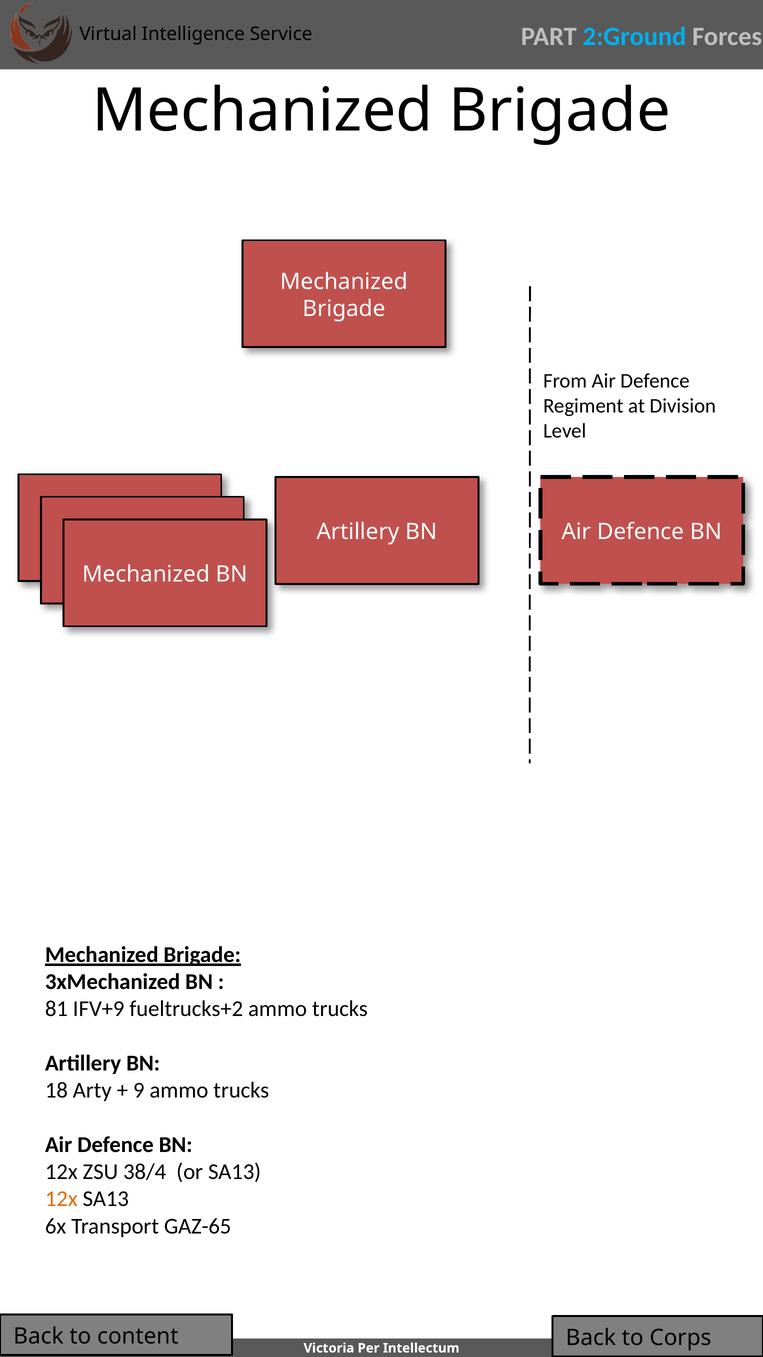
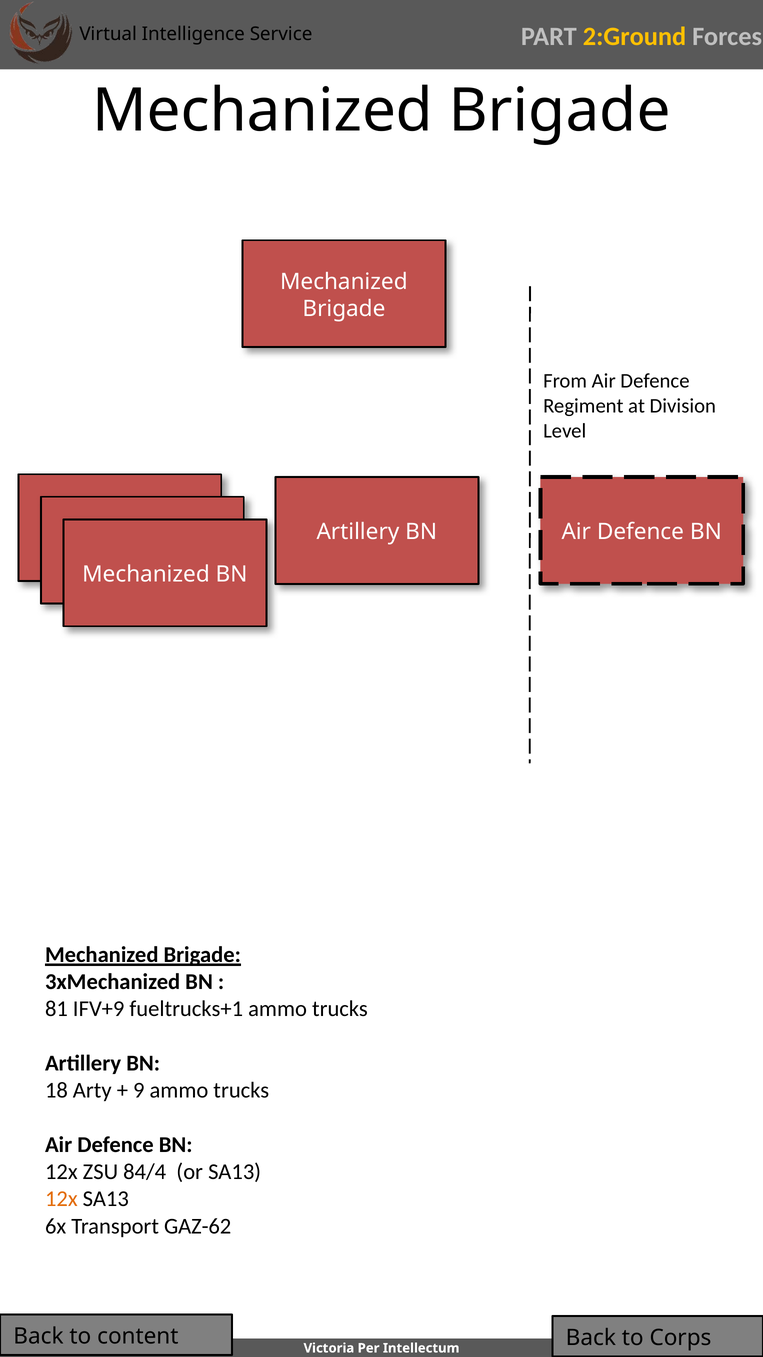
2:Ground colour: light blue -> yellow
fueltrucks+2: fueltrucks+2 -> fueltrucks+1
38/4: 38/4 -> 84/4
GAZ-65: GAZ-65 -> GAZ-62
